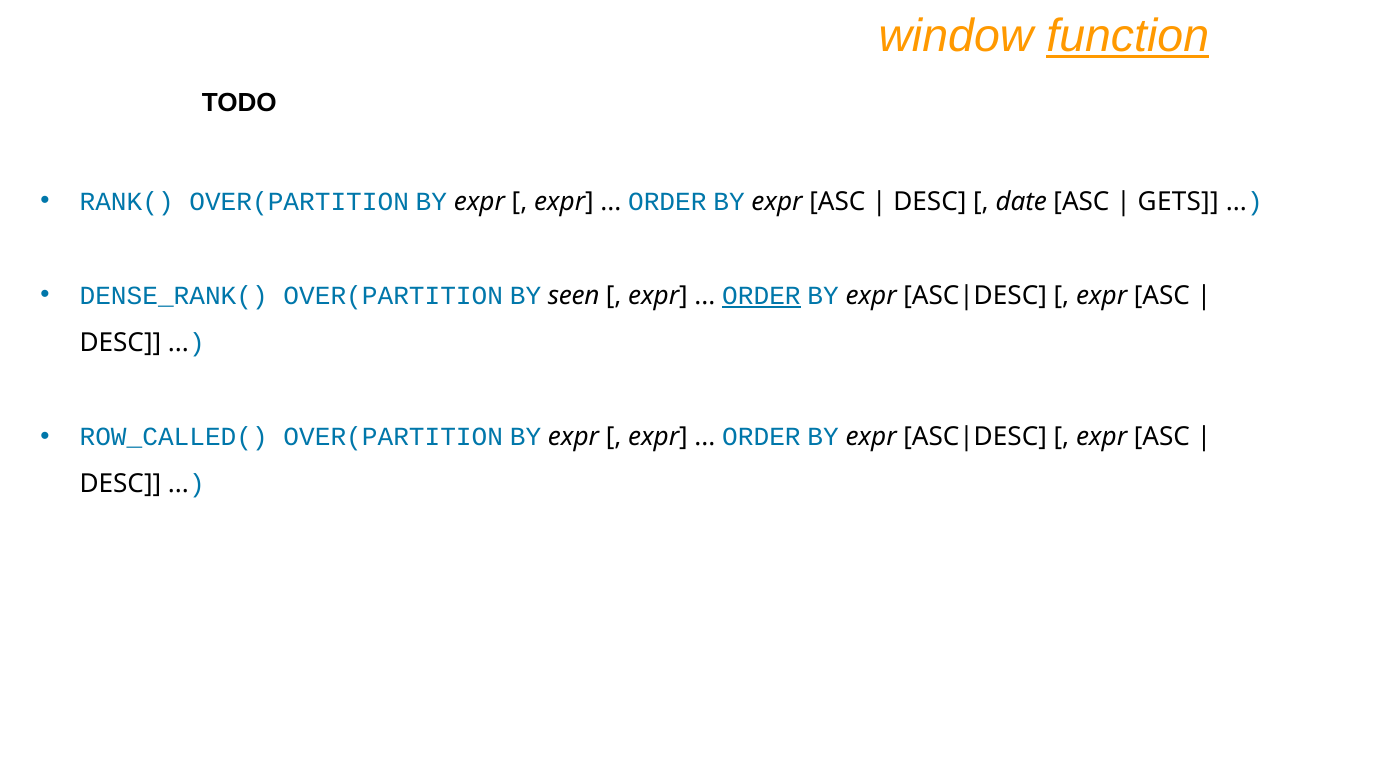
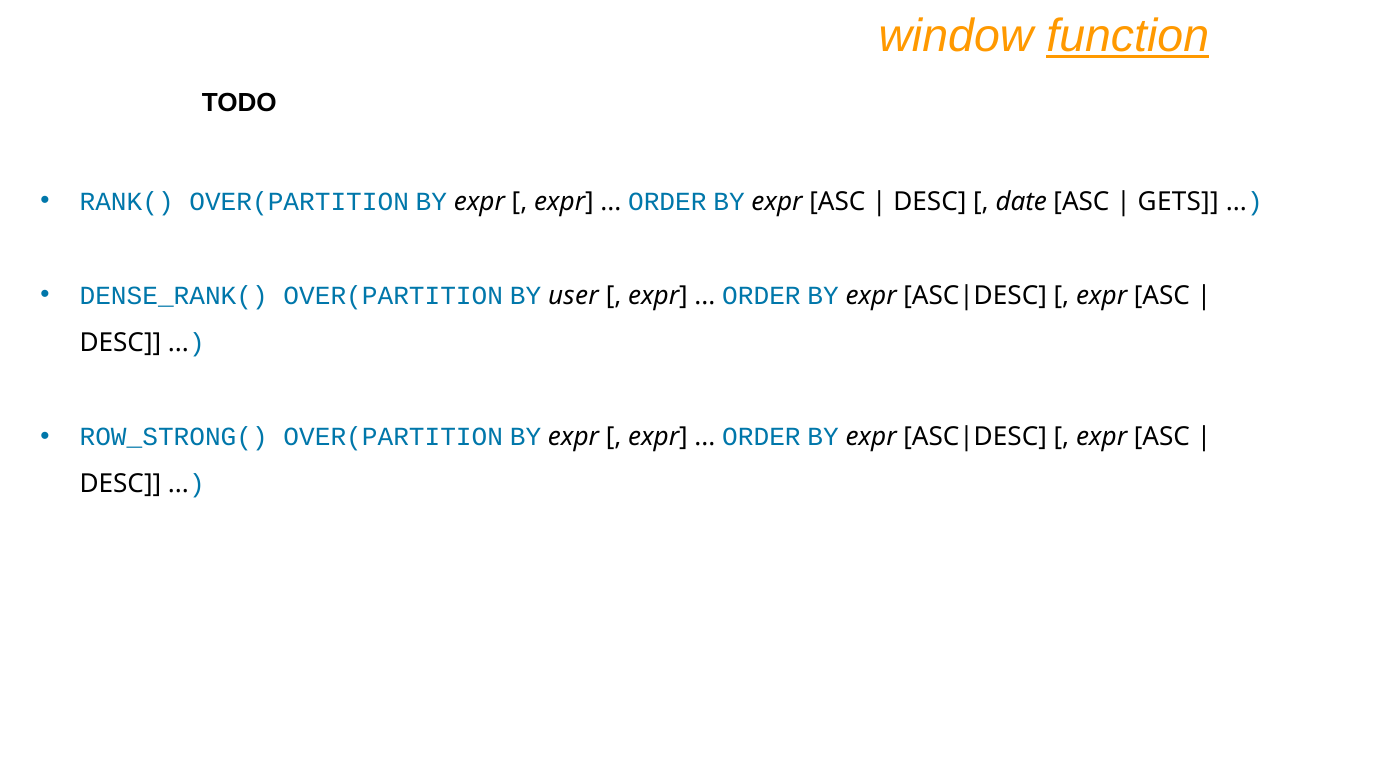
seen: seen -> user
ORDER at (761, 296) underline: present -> none
ROW_CALLED(: ROW_CALLED( -> ROW_STRONG(
